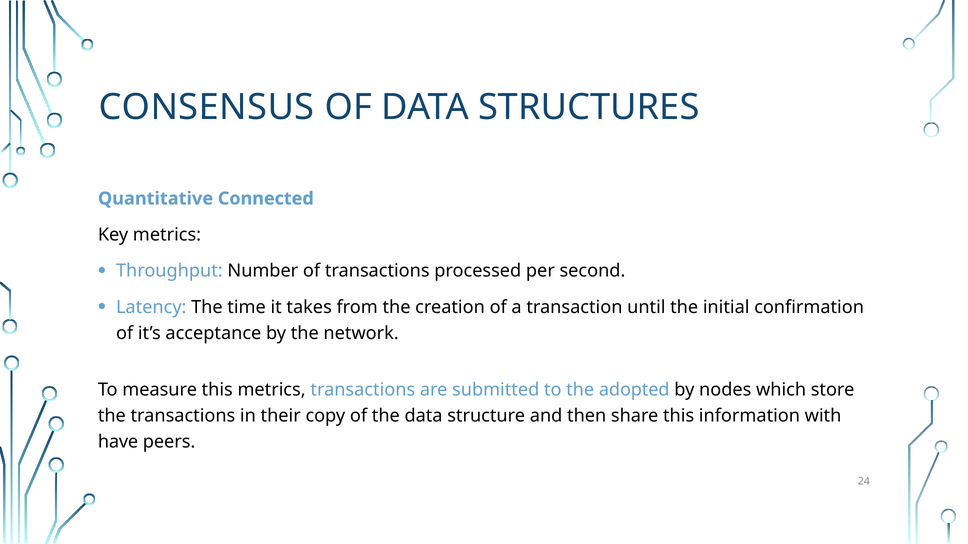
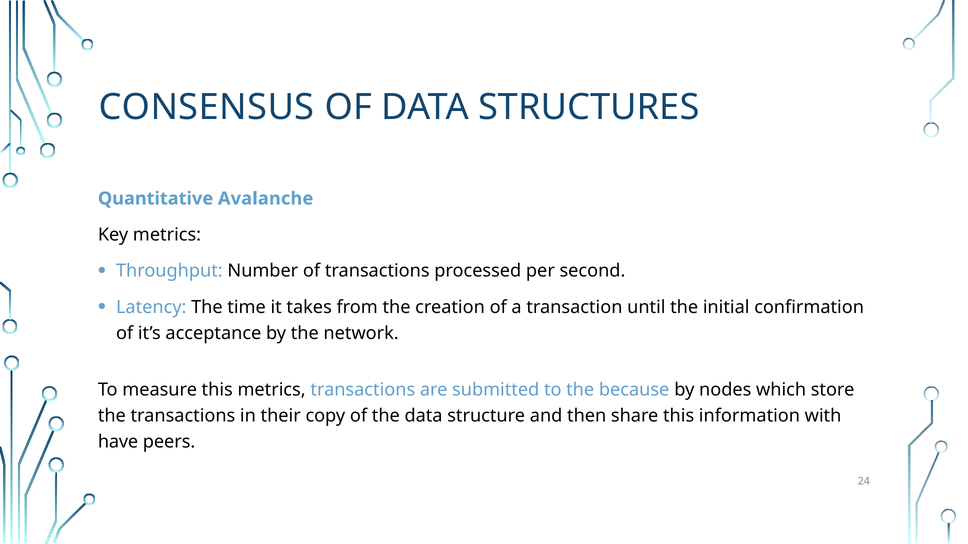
Connected: Connected -> Avalanche
adopted: adopted -> because
